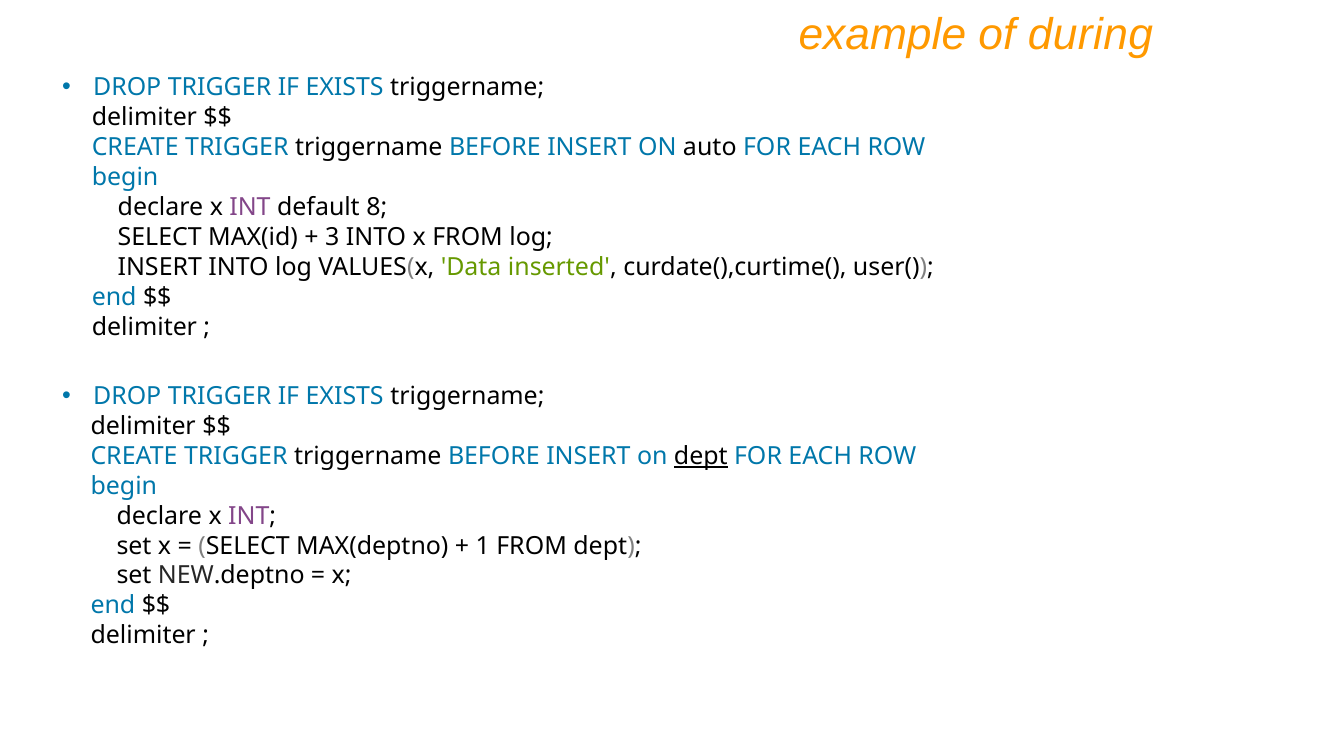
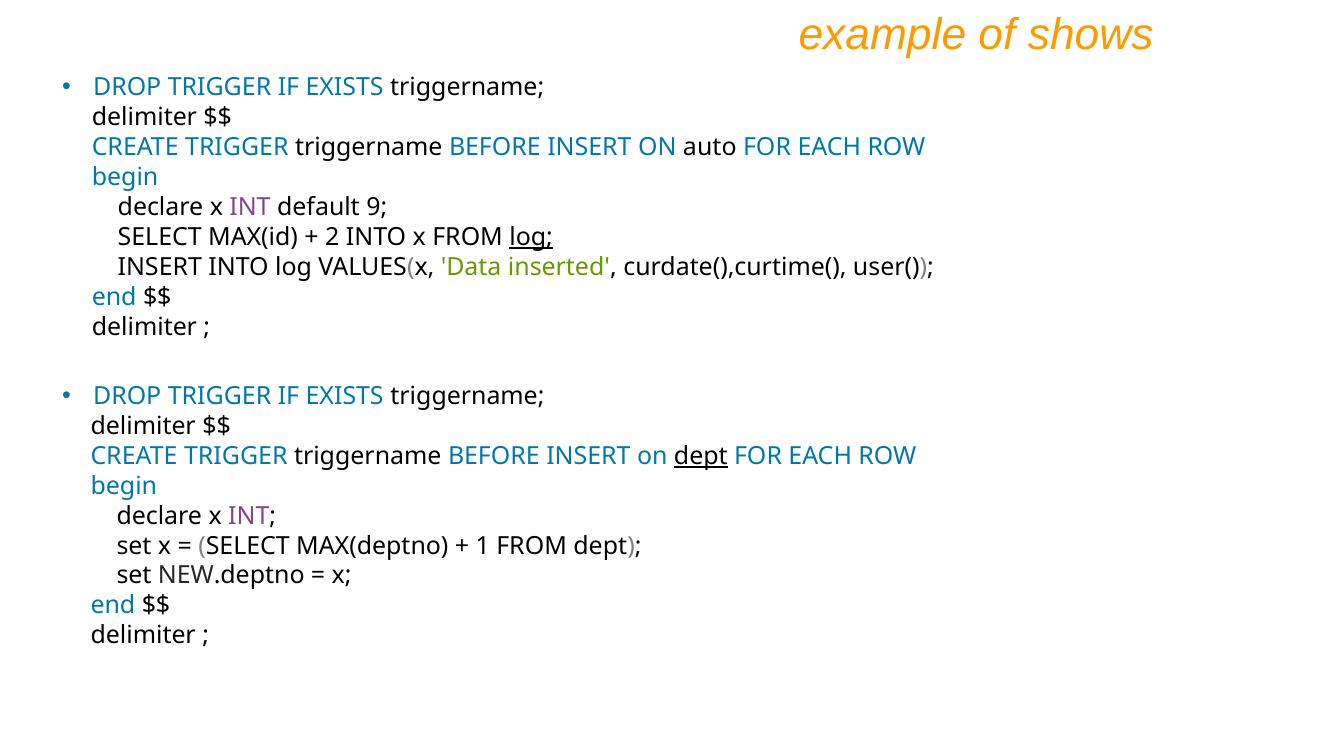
during: during -> shows
8: 8 -> 9
3: 3 -> 2
log at (531, 237) underline: none -> present
